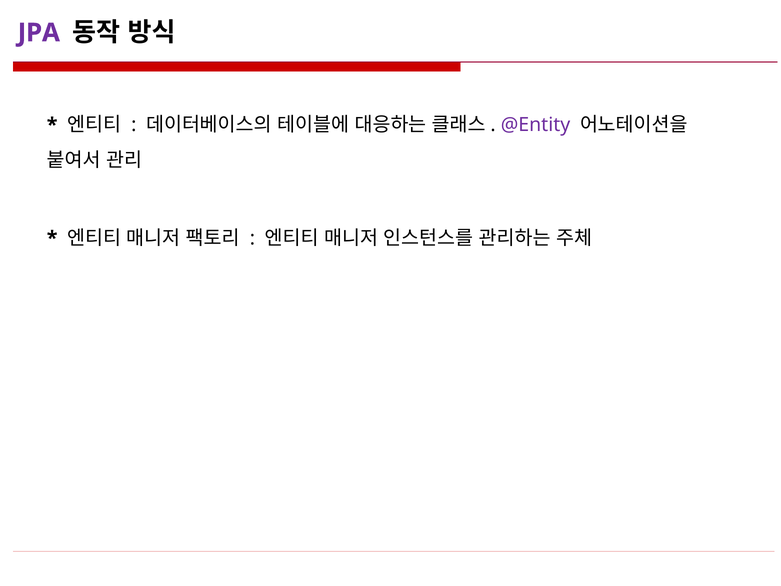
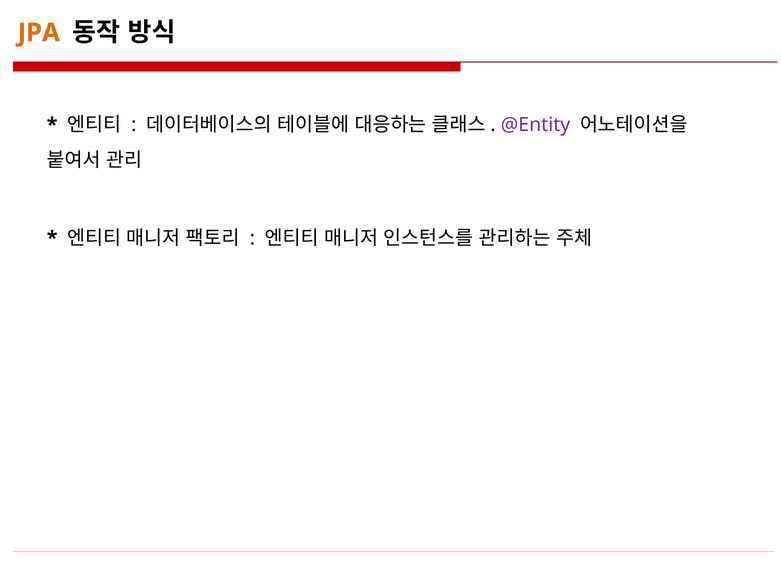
JPA colour: purple -> orange
